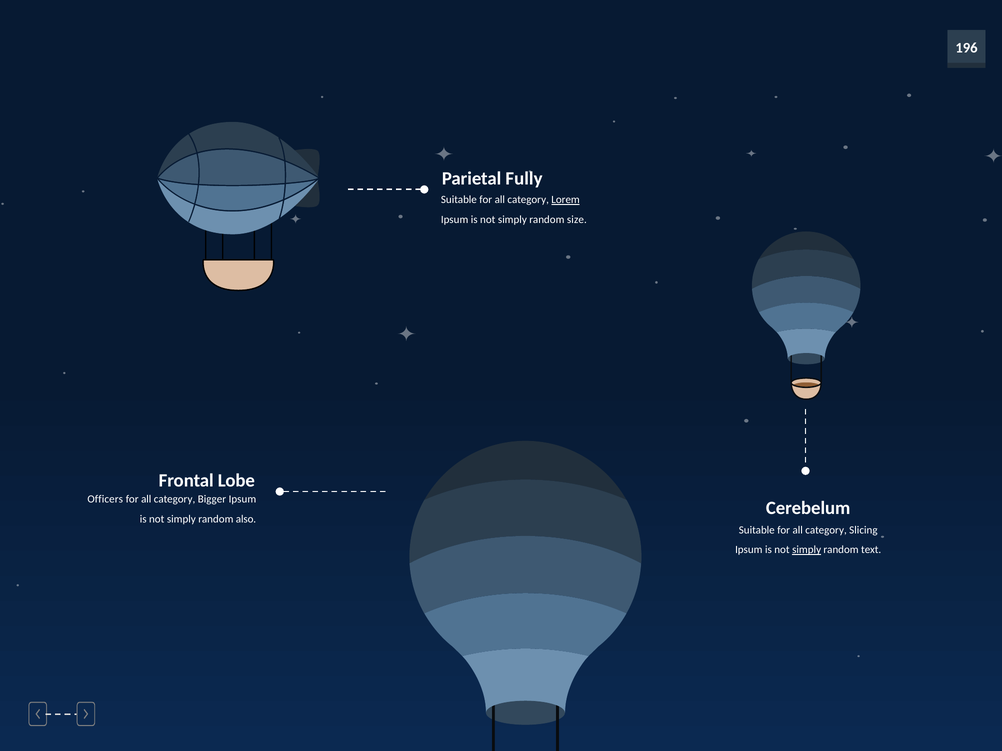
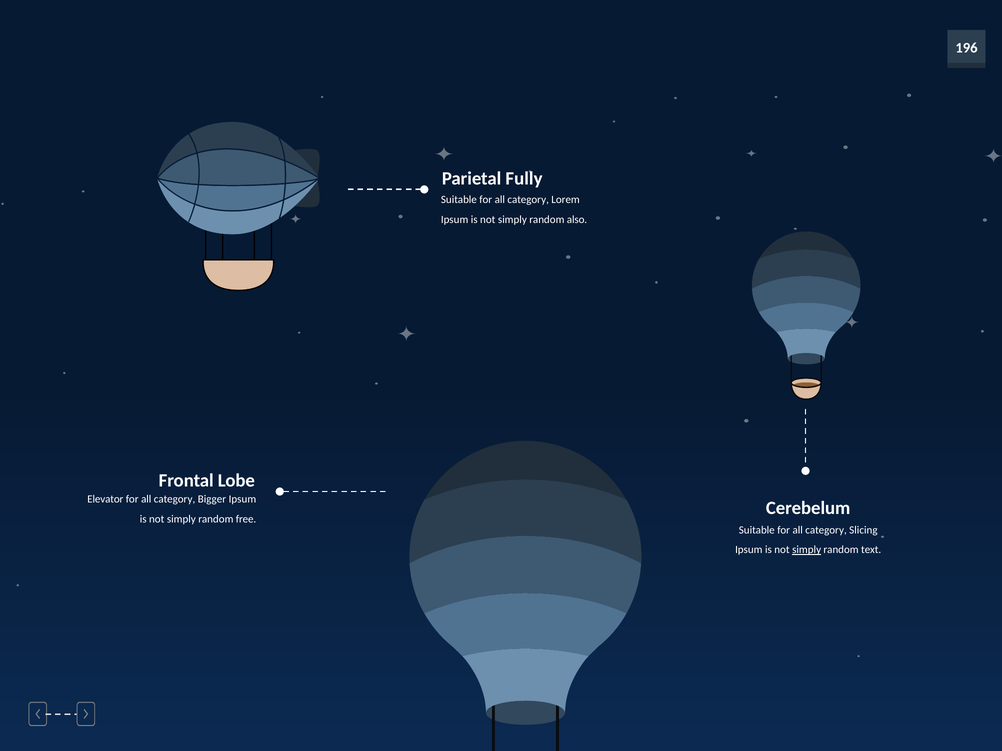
Lorem underline: present -> none
size: size -> also
Officers: Officers -> Elevator
also: also -> free
